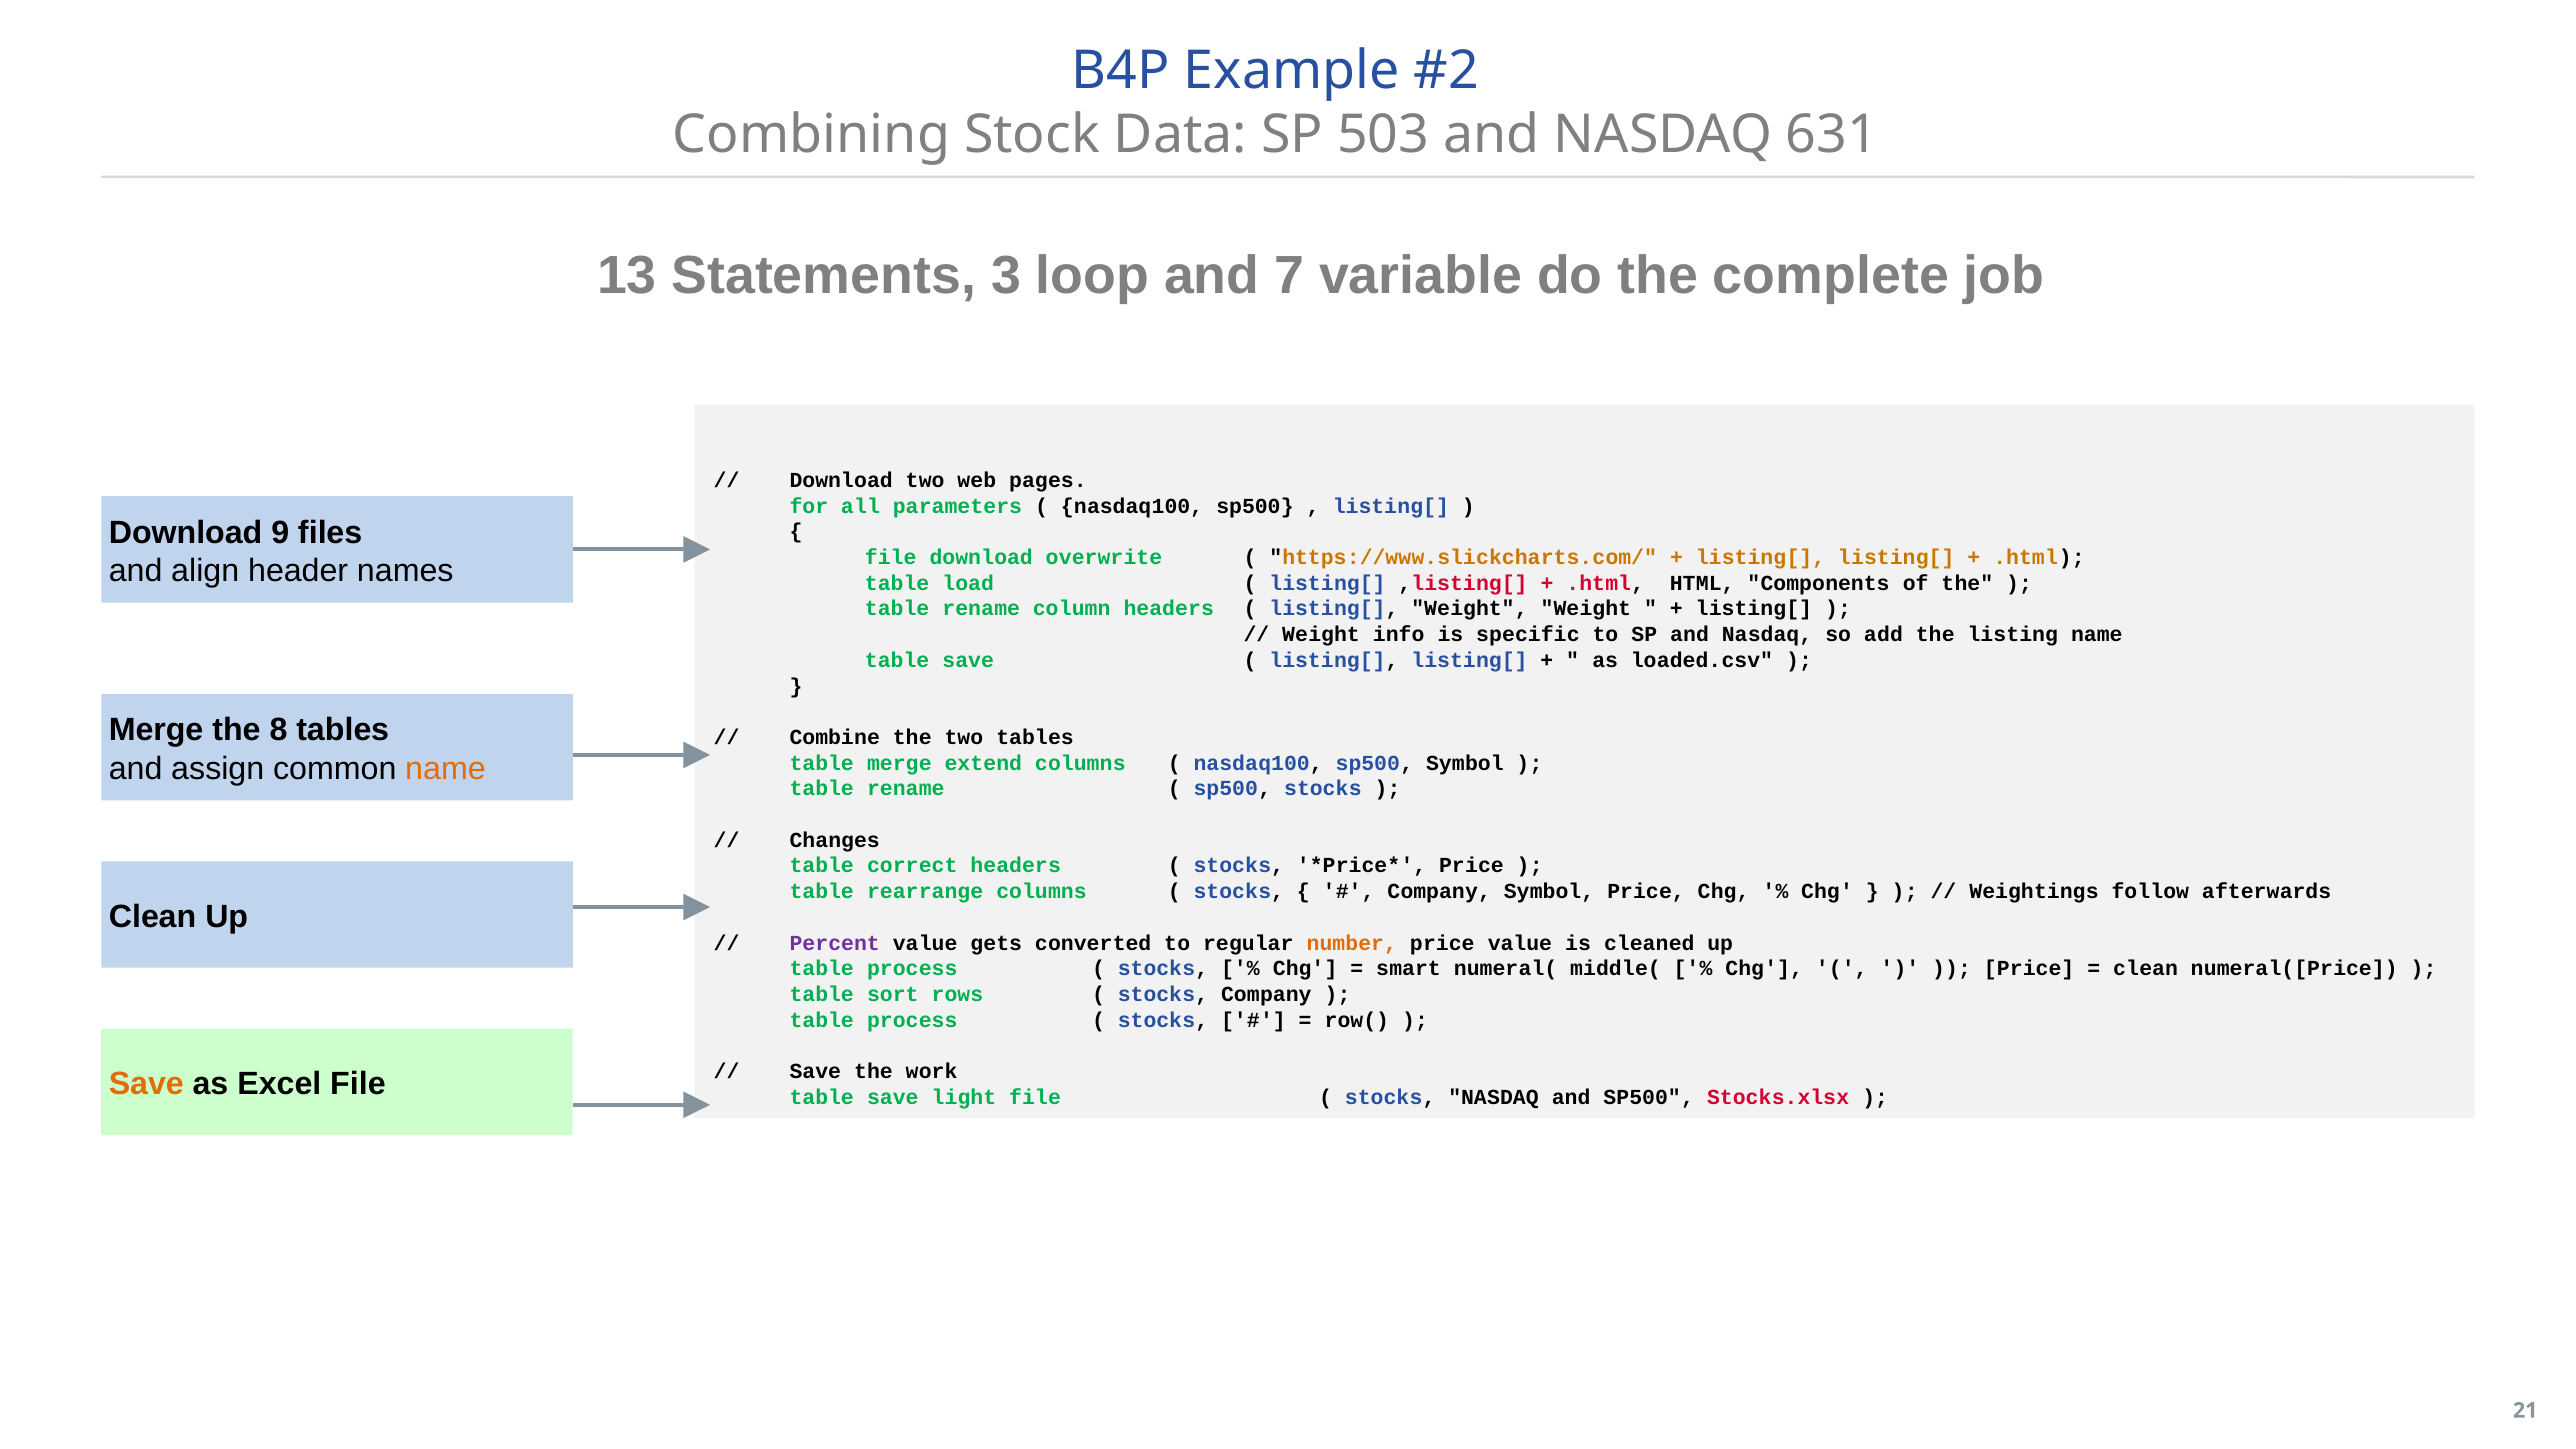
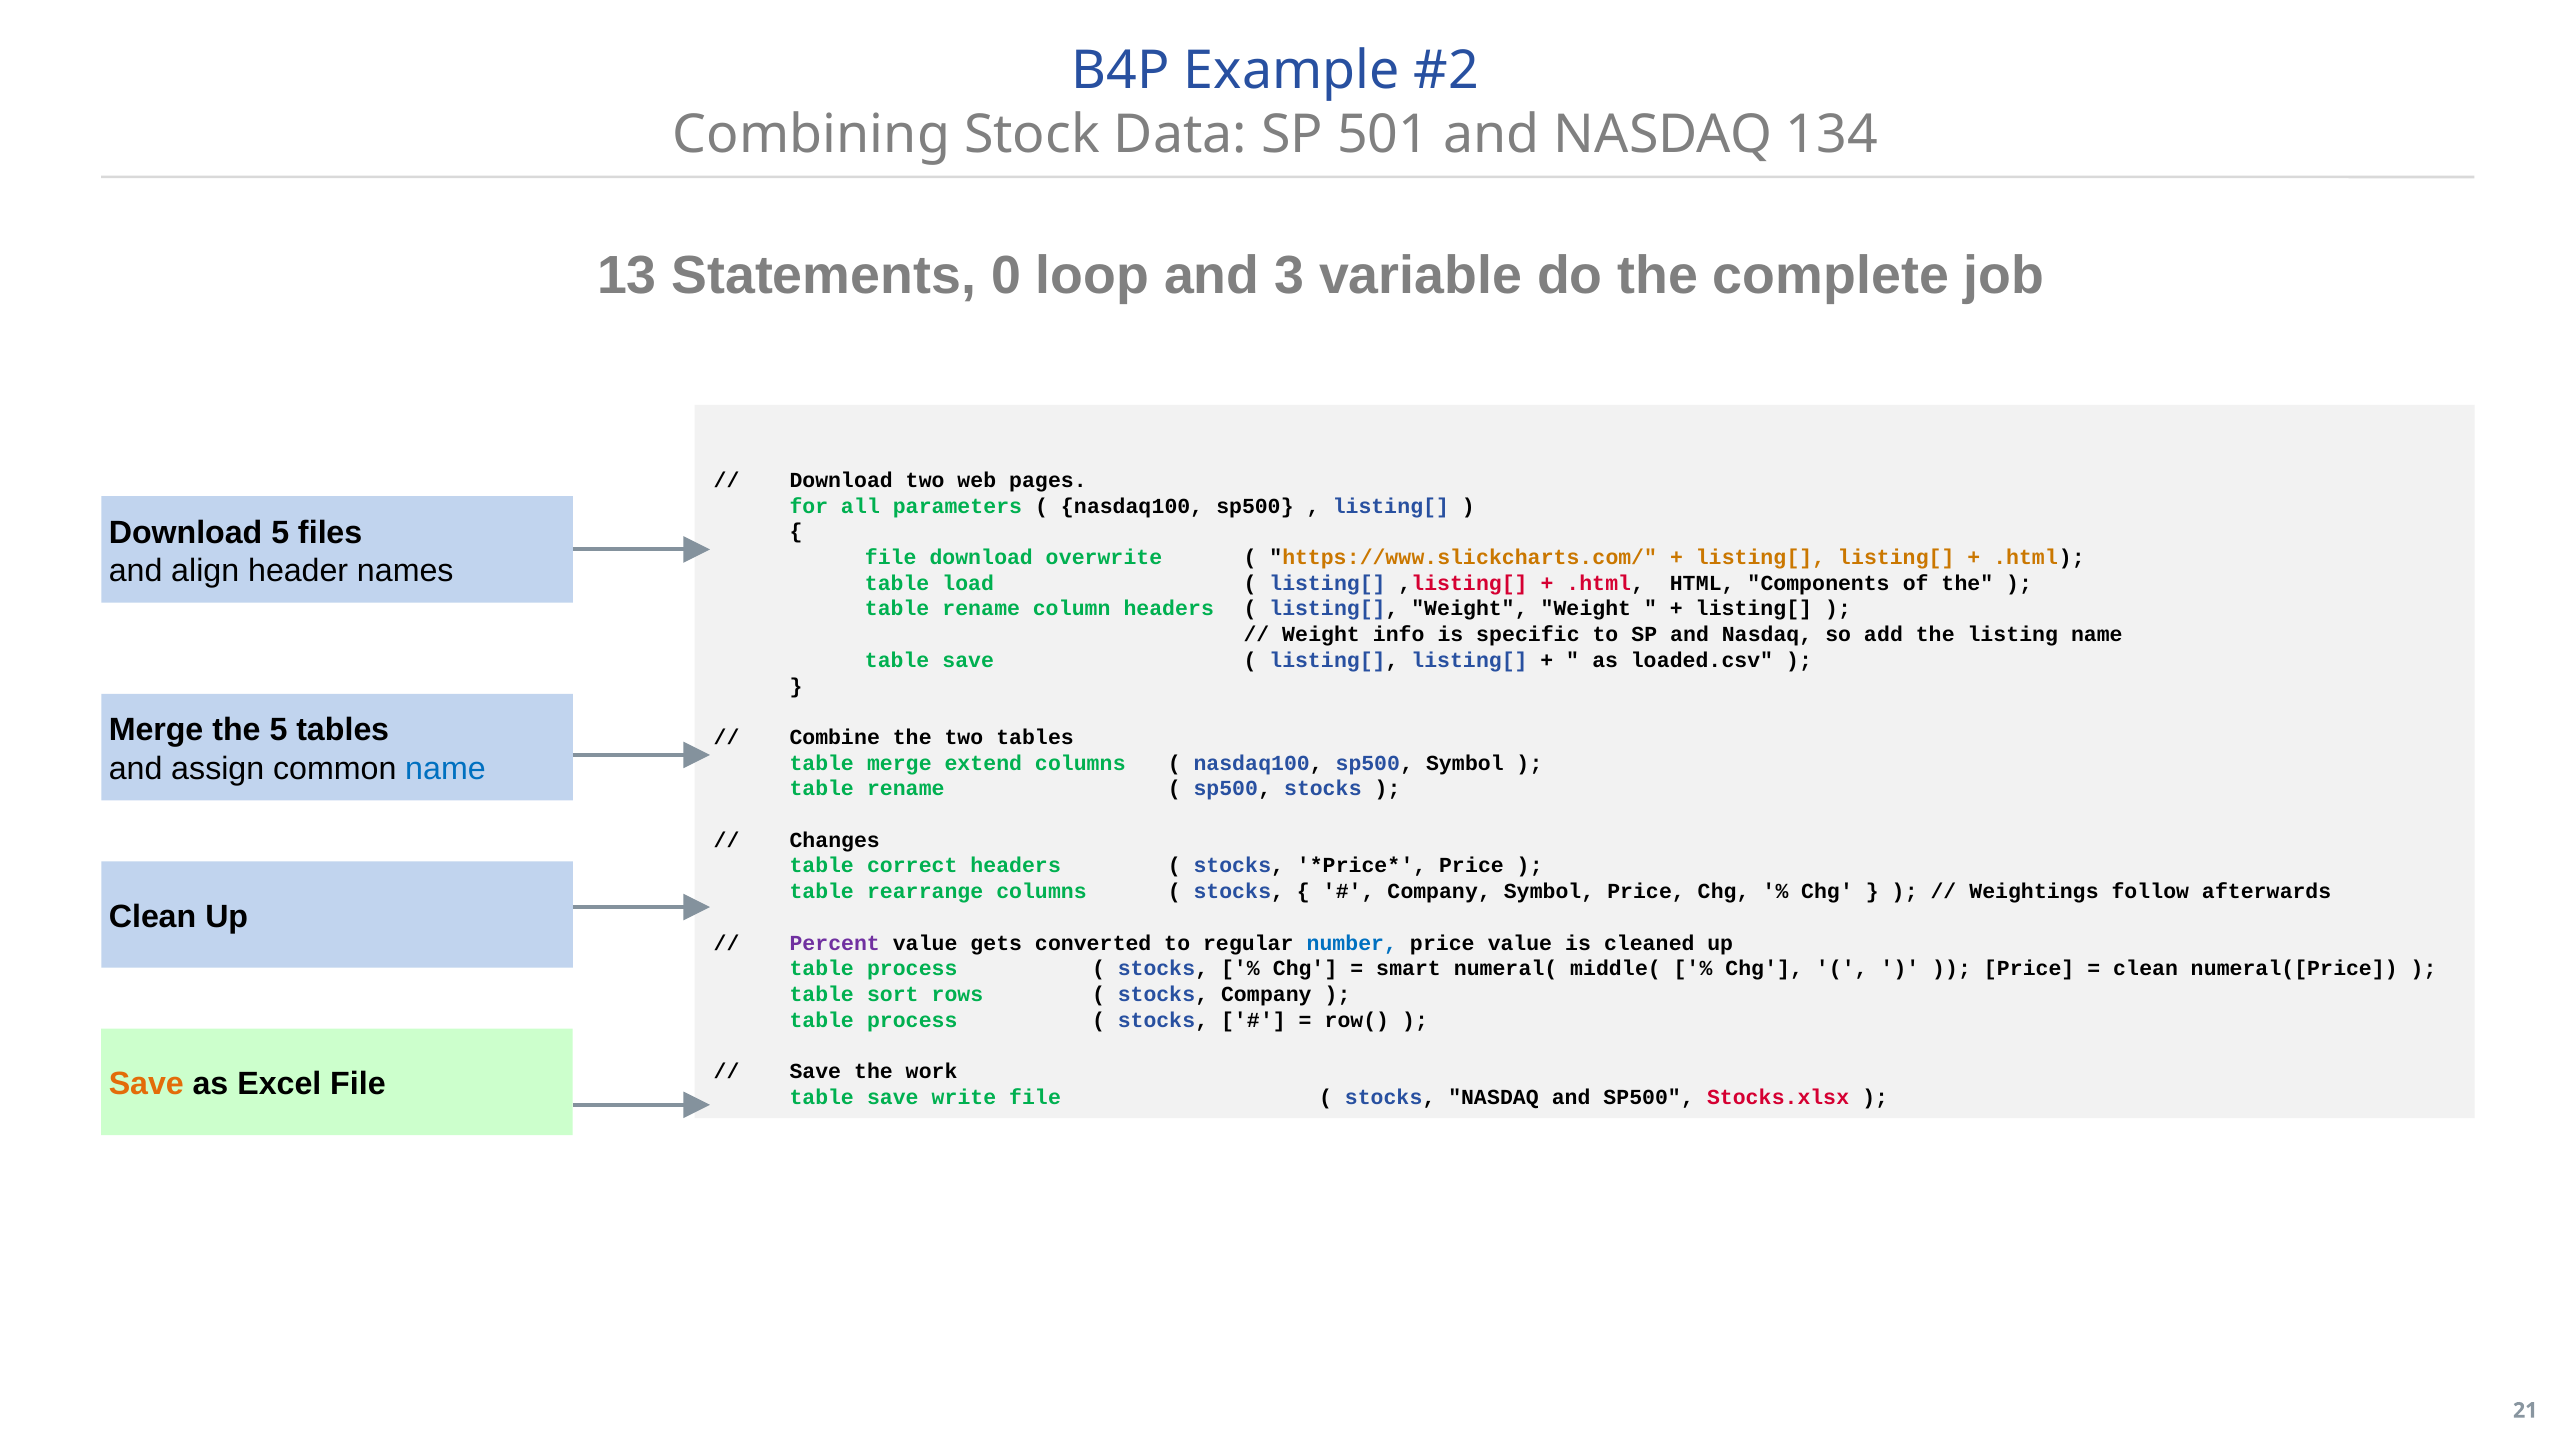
503: 503 -> 501
631: 631 -> 134
3: 3 -> 0
7: 7 -> 3
Download 9: 9 -> 5
the 8: 8 -> 5
name at (446, 769) colour: orange -> blue
number colour: orange -> blue
light: light -> write
